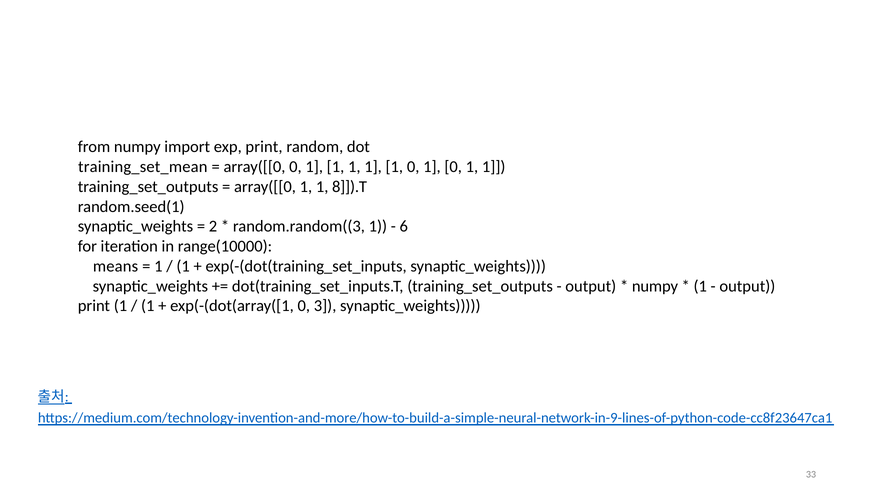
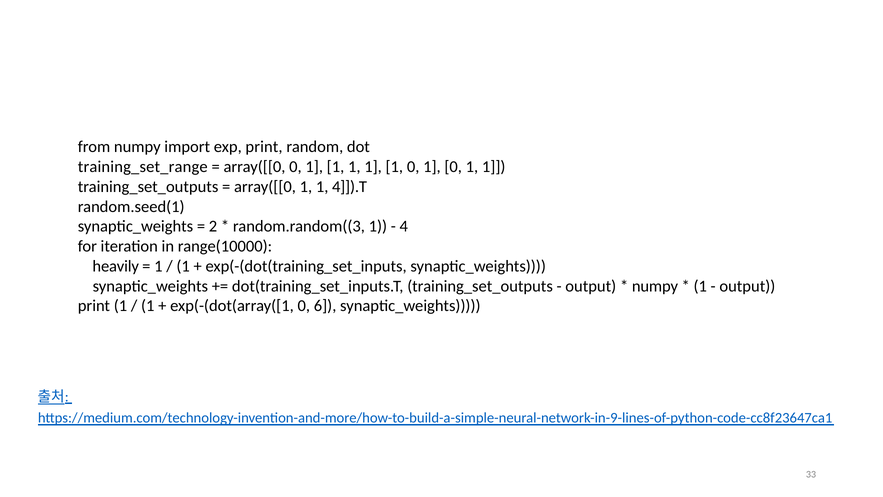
training_set_mean: training_set_mean -> training_set_range
8]]).T: 8]]).T -> 4]]).T
6: 6 -> 4
means: means -> heavily
3: 3 -> 6
